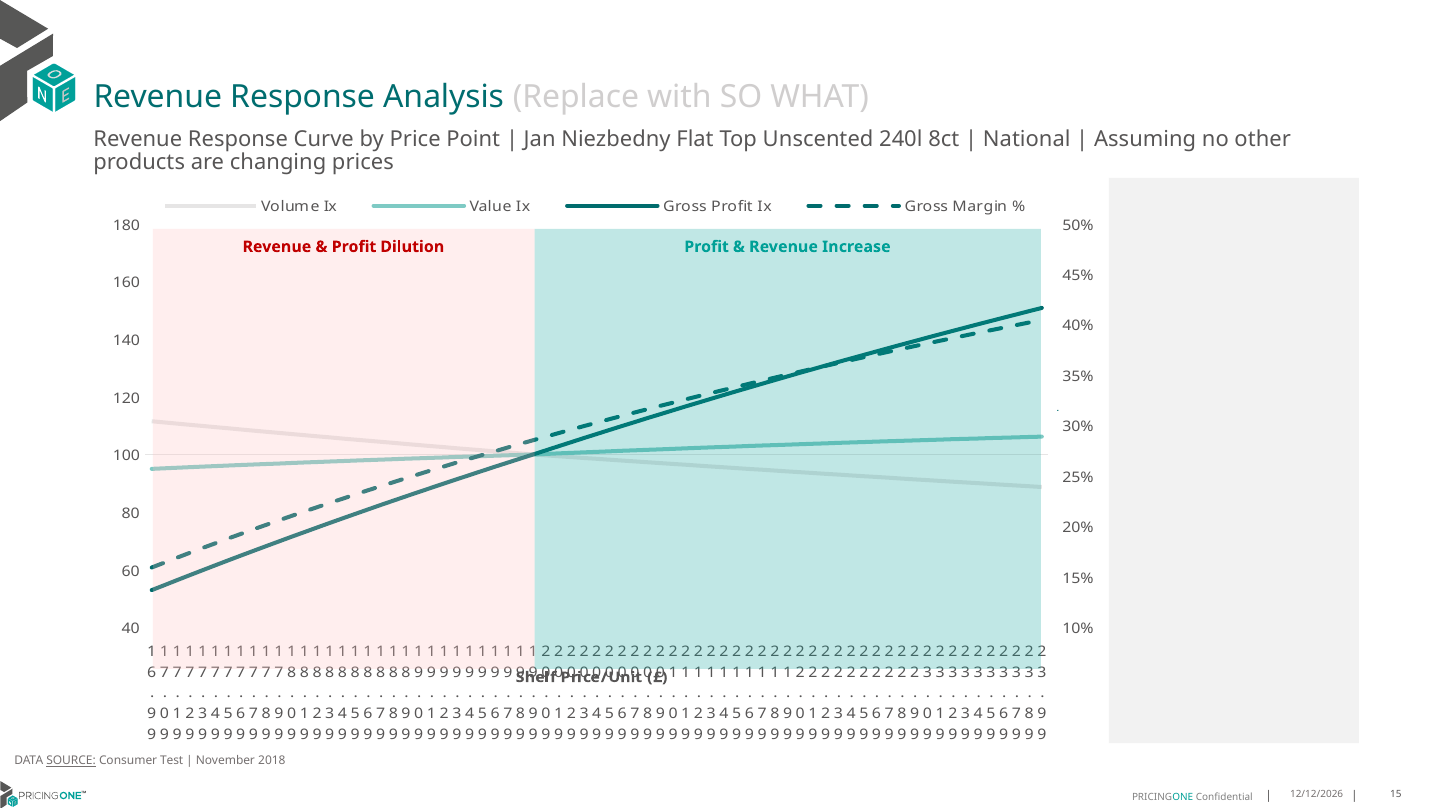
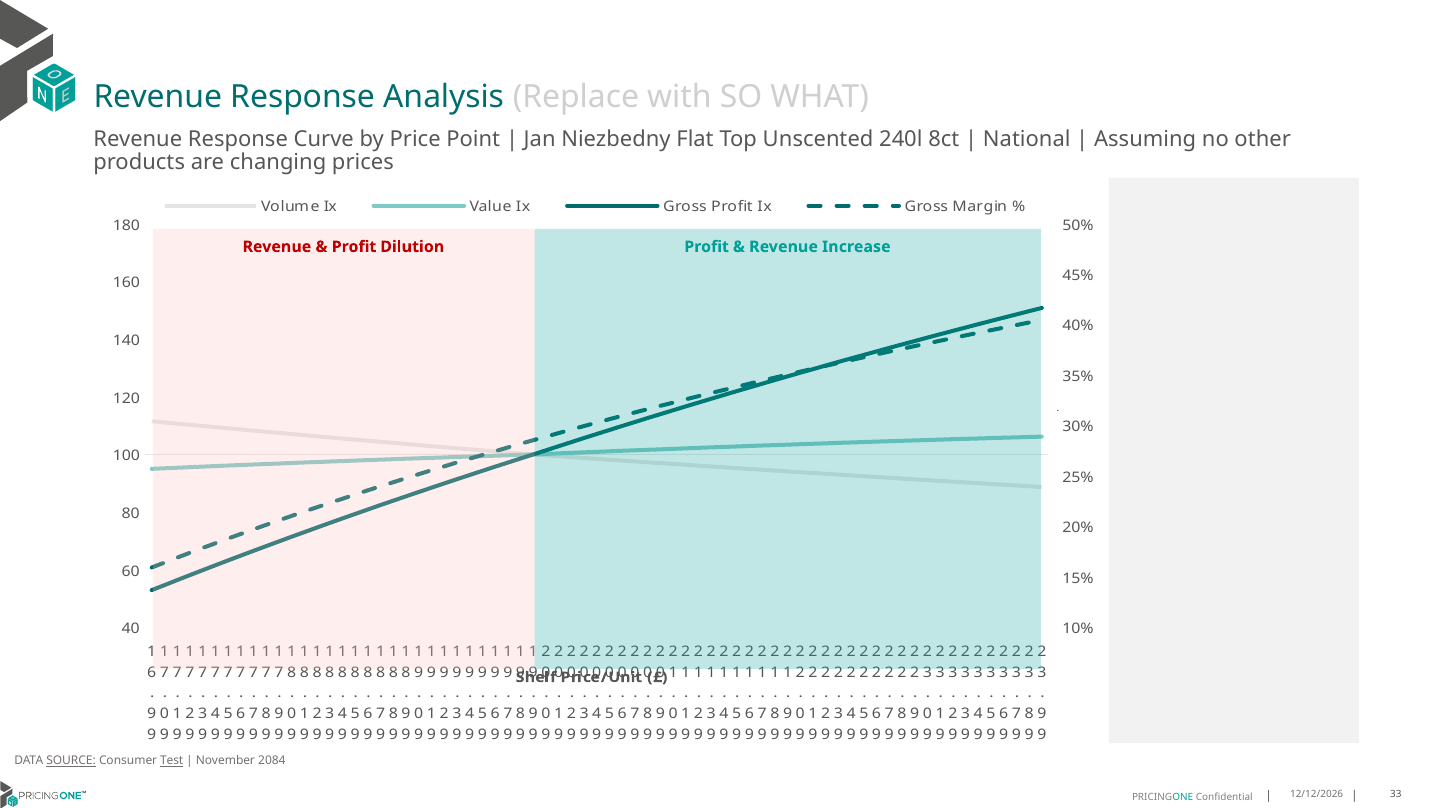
Test underline: none -> present
2018: 2018 -> 2084
15: 15 -> 33
